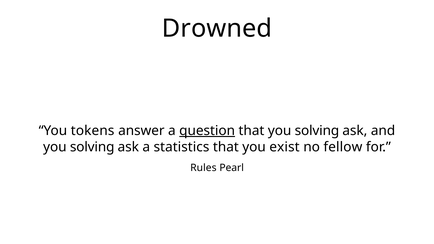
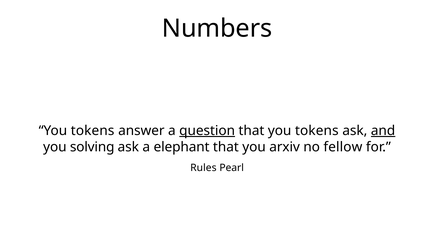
Drowned: Drowned -> Numbers
that you solving: solving -> tokens
and underline: none -> present
statistics: statistics -> elephant
exist: exist -> arxiv
